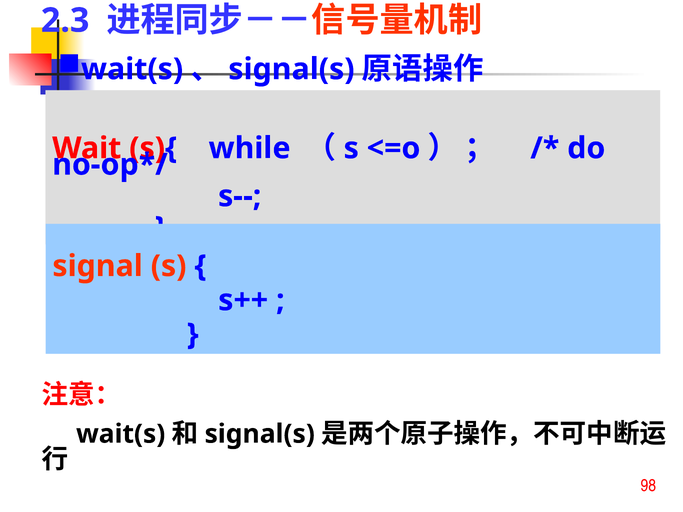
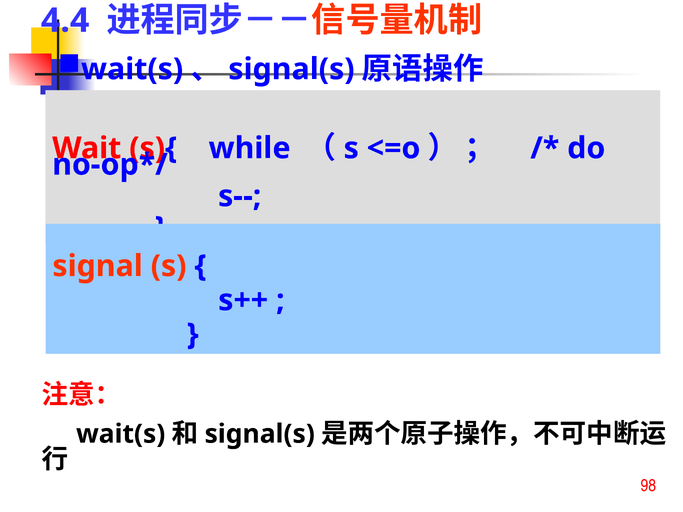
2.3: 2.3 -> 4.4
